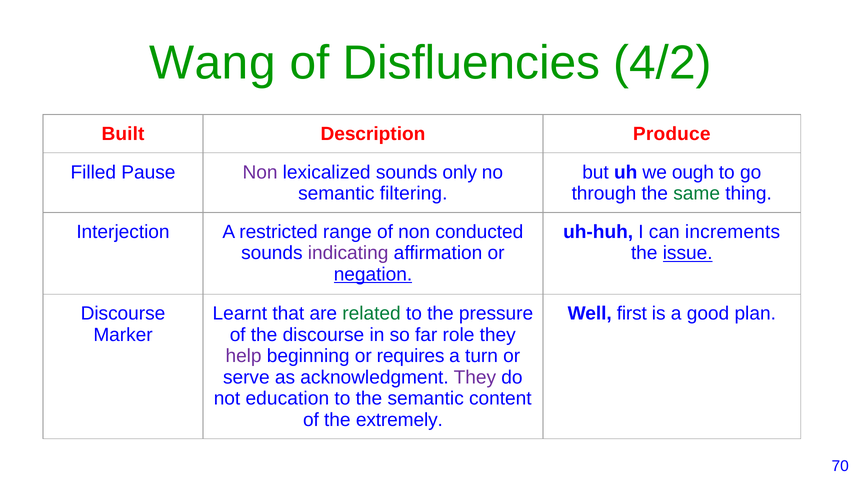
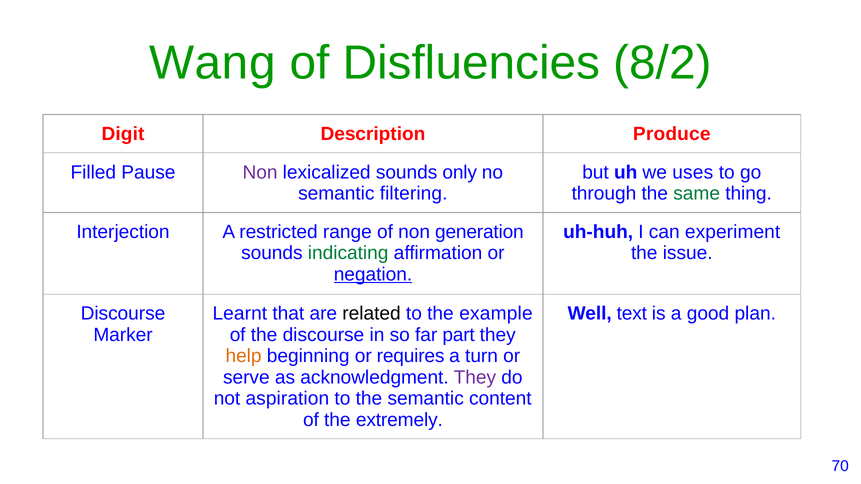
4/2: 4/2 -> 8/2
Built: Built -> Digit
ough: ough -> uses
conducted: conducted -> generation
increments: increments -> experiment
indicating colour: purple -> green
issue underline: present -> none
related colour: green -> black
pressure: pressure -> example
first: first -> text
role: role -> part
help colour: purple -> orange
education: education -> aspiration
